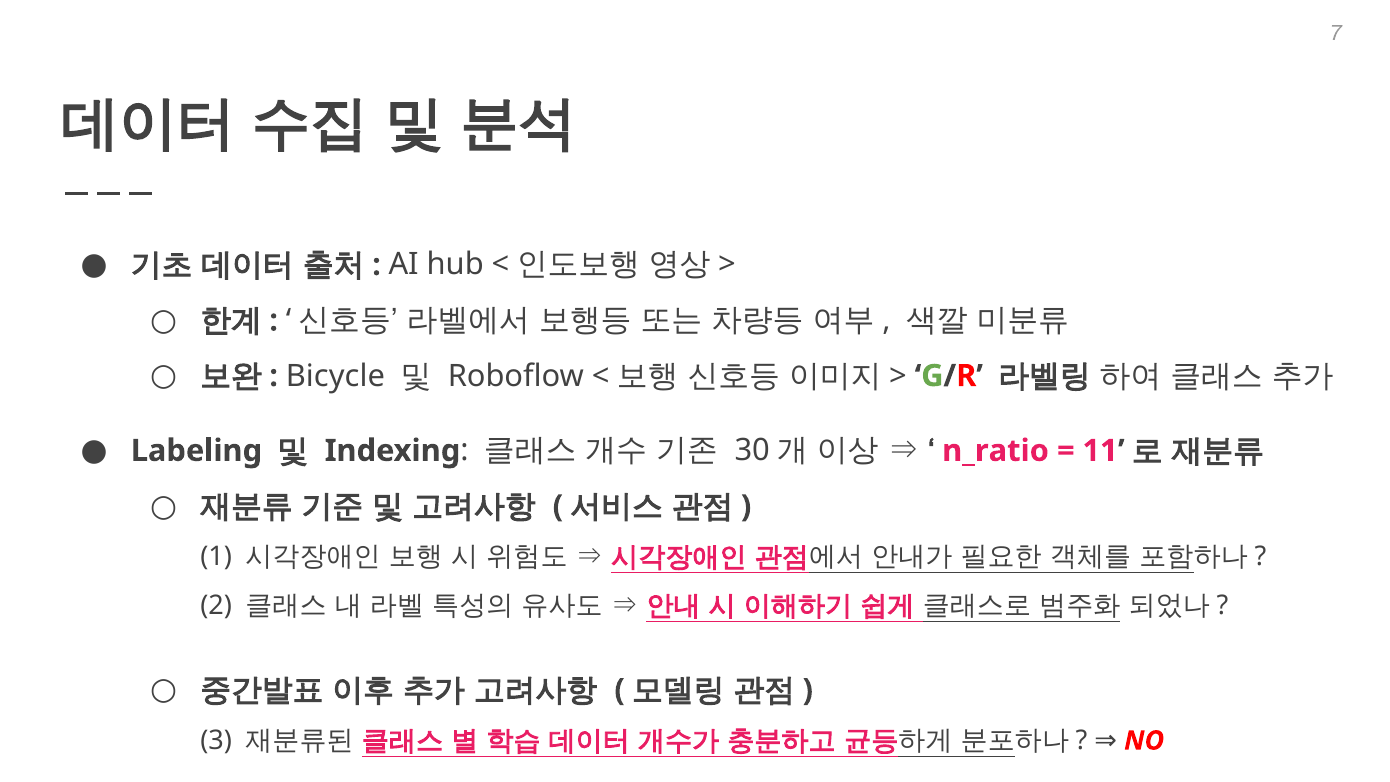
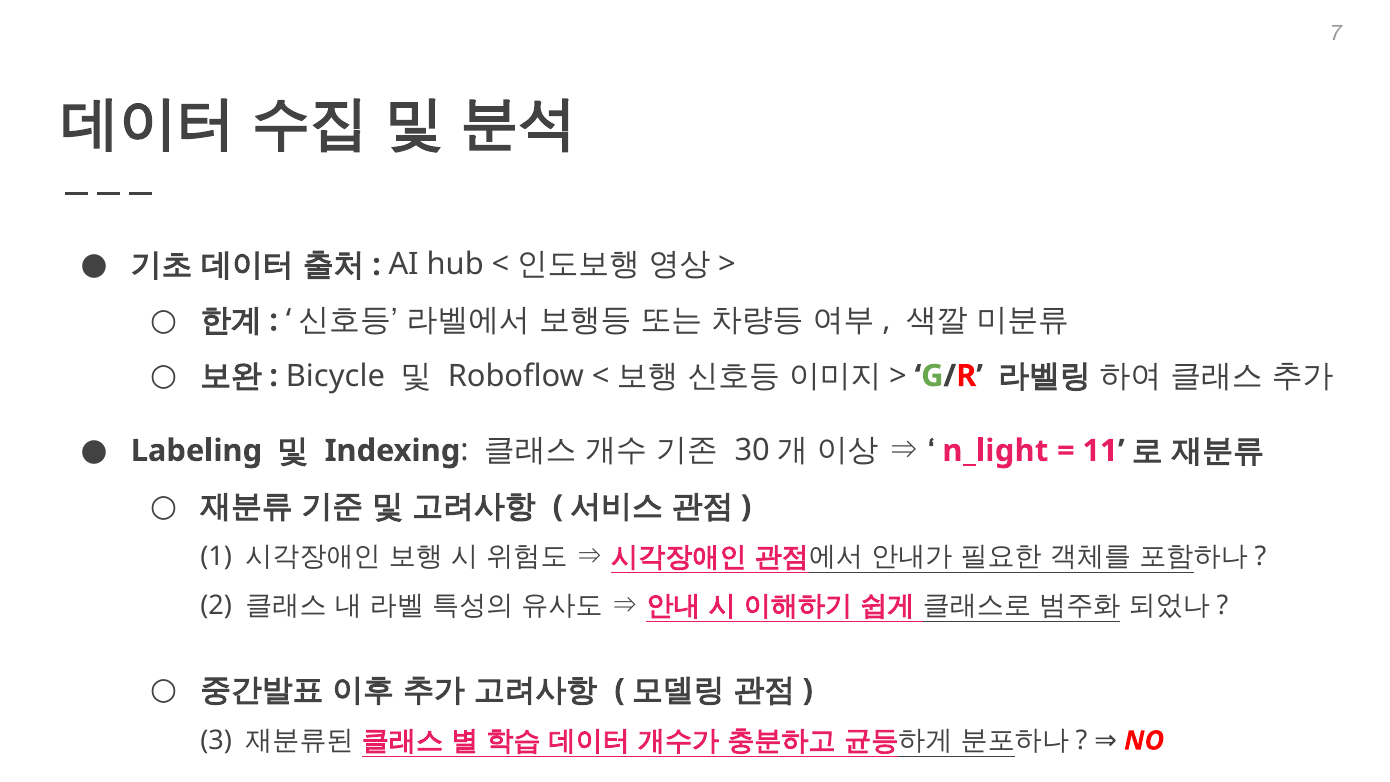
n_ratio: n_ratio -> n_light
